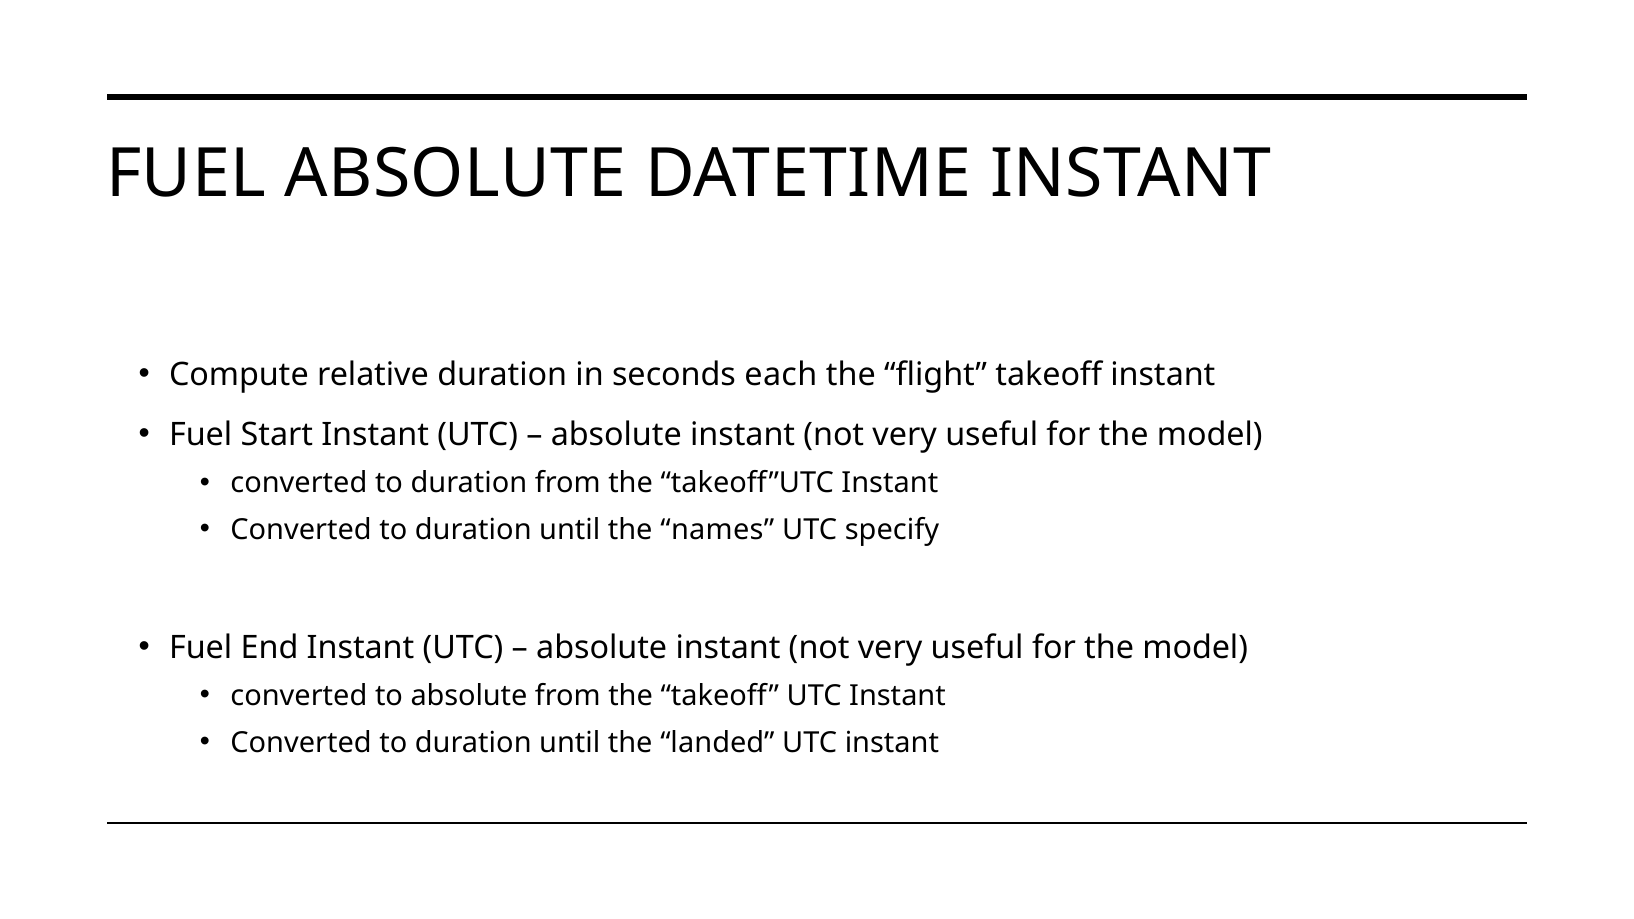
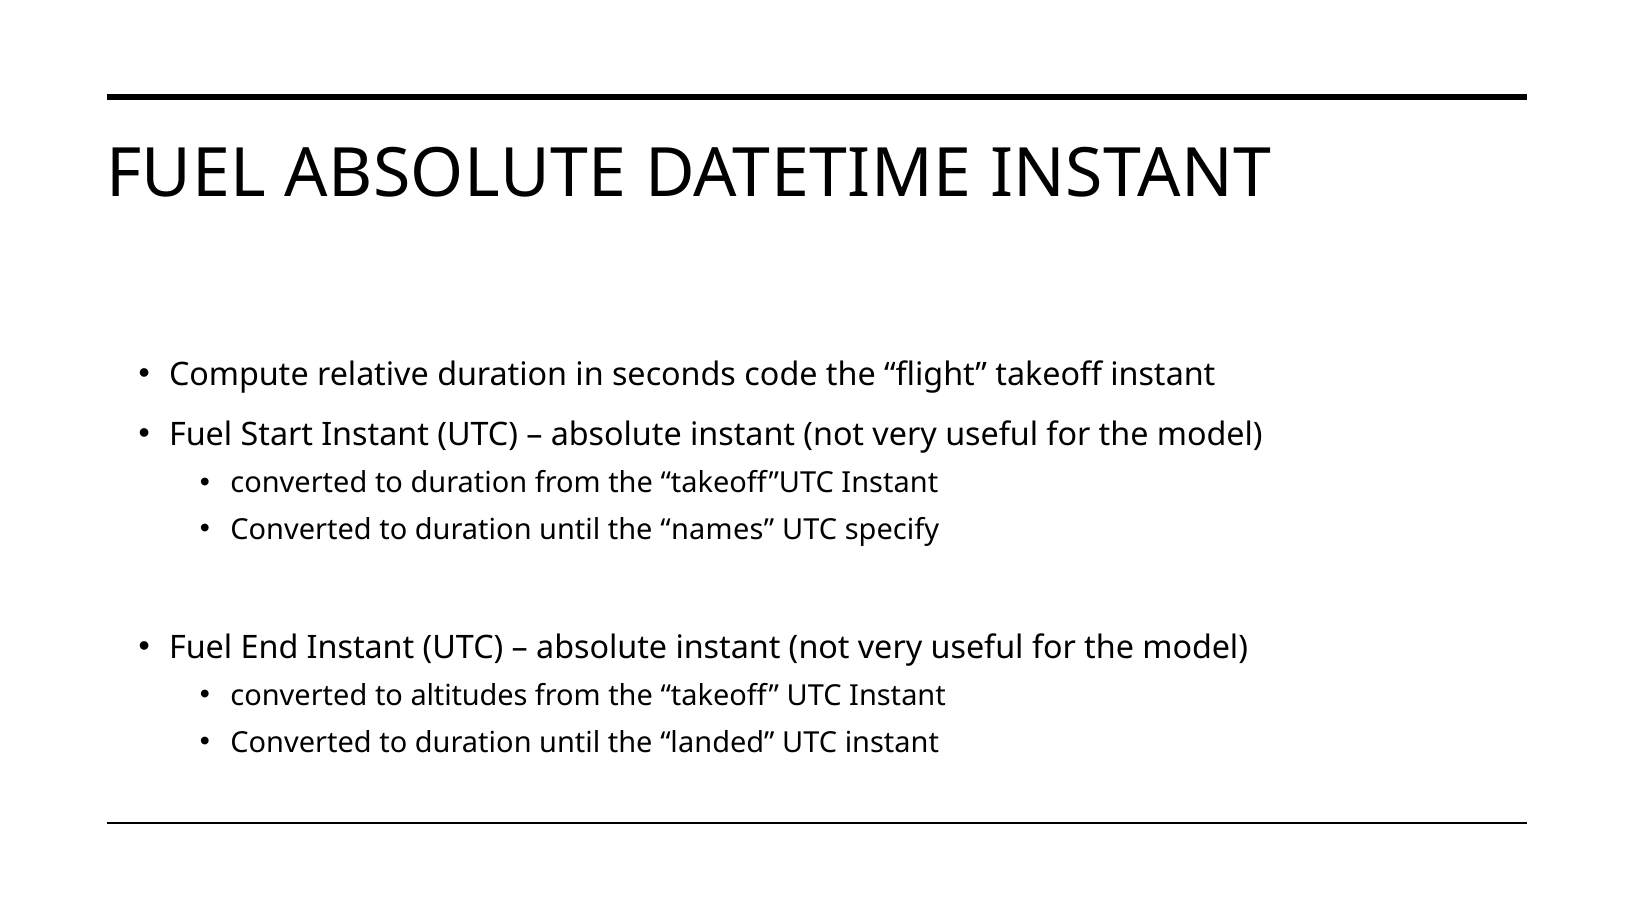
each: each -> code
to absolute: absolute -> altitudes
